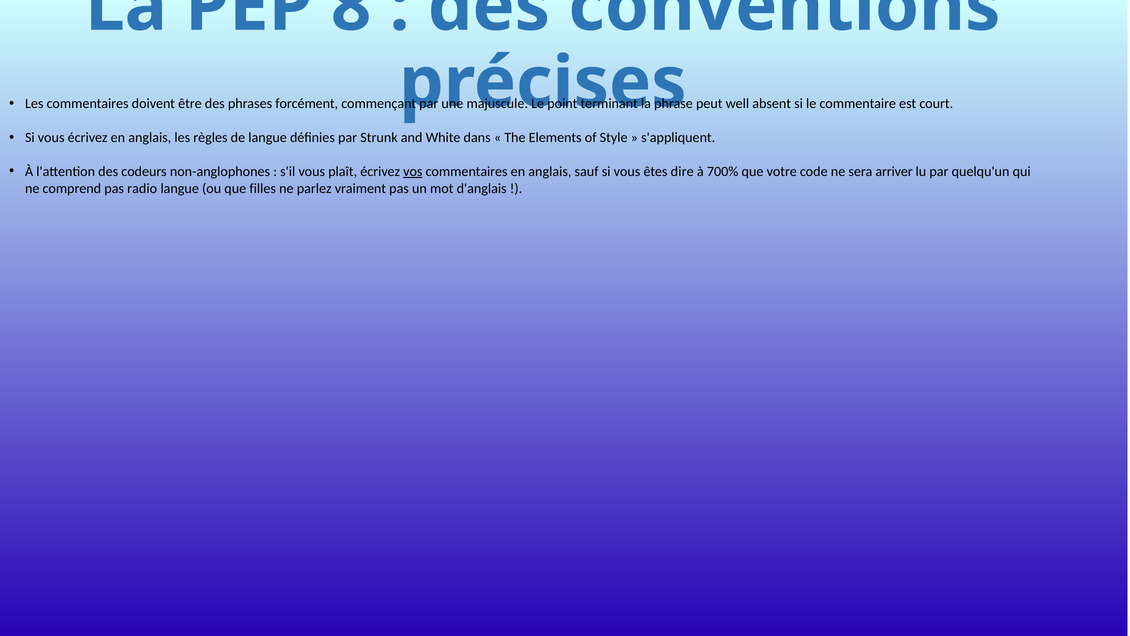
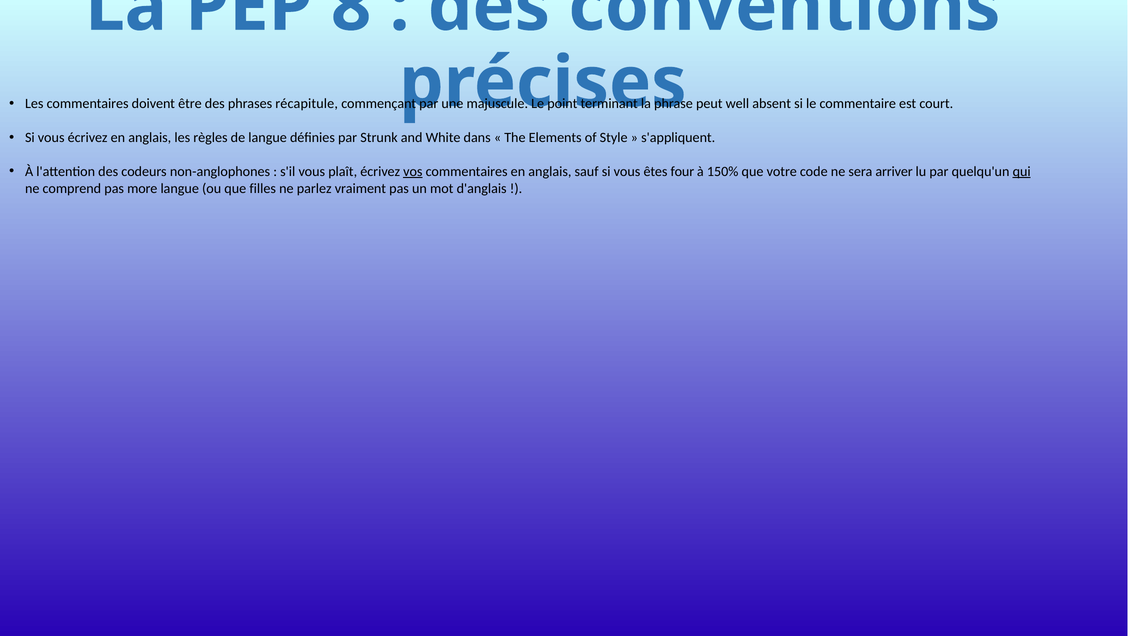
forcément: forcément -> récapitule
dire: dire -> four
700%: 700% -> 150%
qui underline: none -> present
radio: radio -> more
